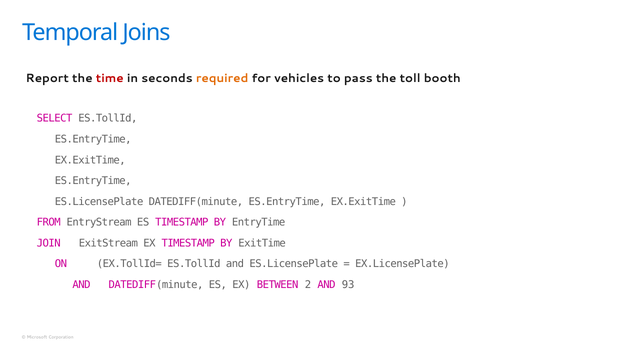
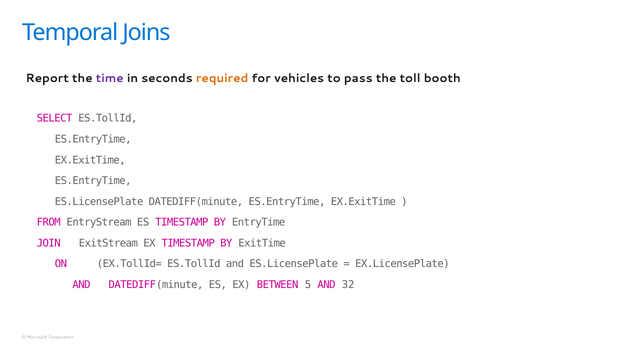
time colour: red -> purple
2: 2 -> 5
93: 93 -> 32
